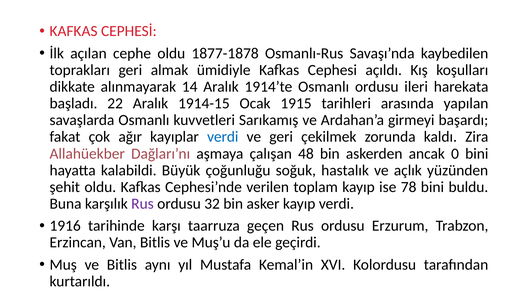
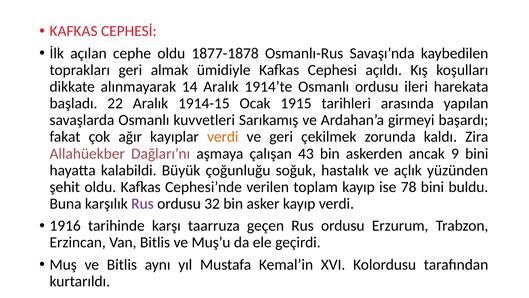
verdi at (223, 137) colour: blue -> orange
48: 48 -> 43
0: 0 -> 9
